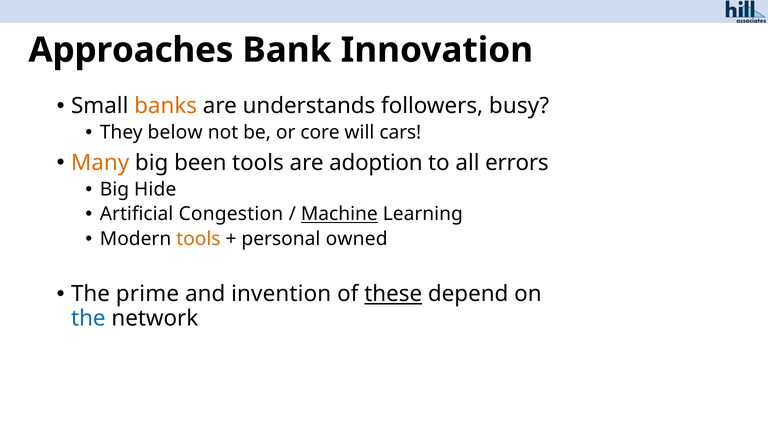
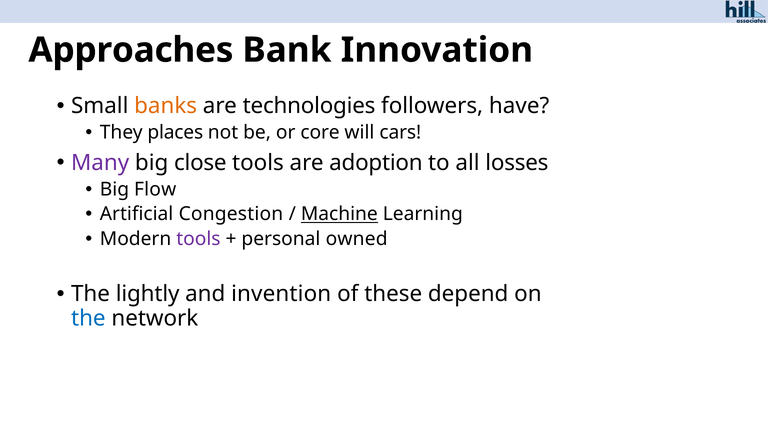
understands: understands -> technologies
busy: busy -> have
below: below -> places
Many colour: orange -> purple
been: been -> close
errors: errors -> losses
Hide: Hide -> Flow
tools at (198, 239) colour: orange -> purple
prime: prime -> lightly
these underline: present -> none
